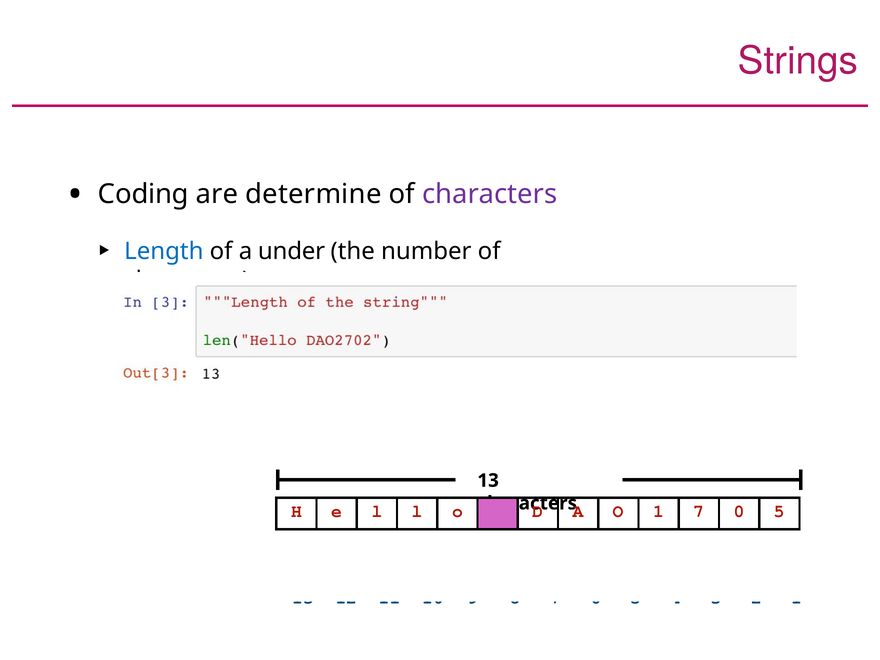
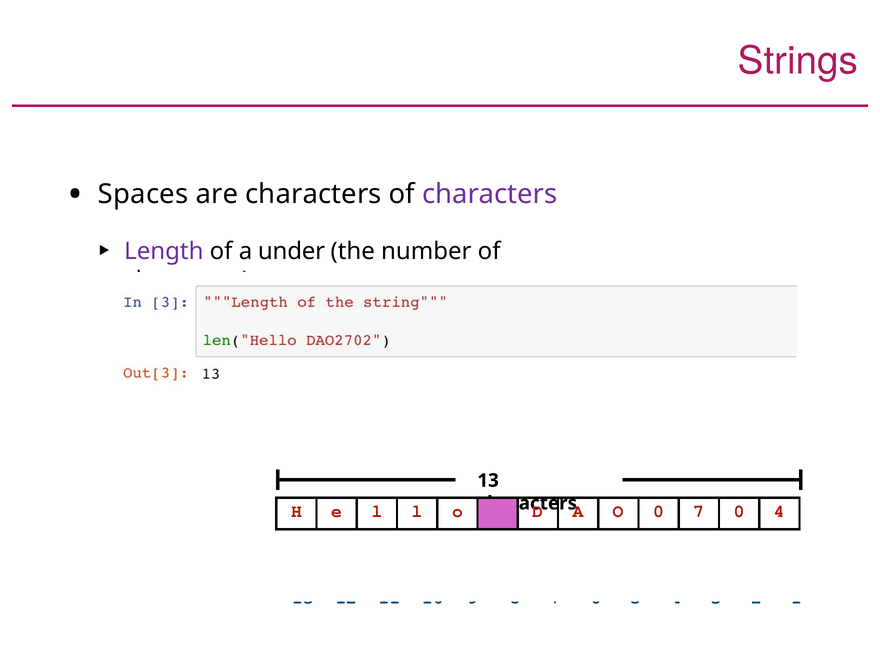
Coding: Coding -> Spaces
are determine: determine -> characters
Length colour: blue -> purple
O 1: 1 -> 0
0 5: 5 -> 4
